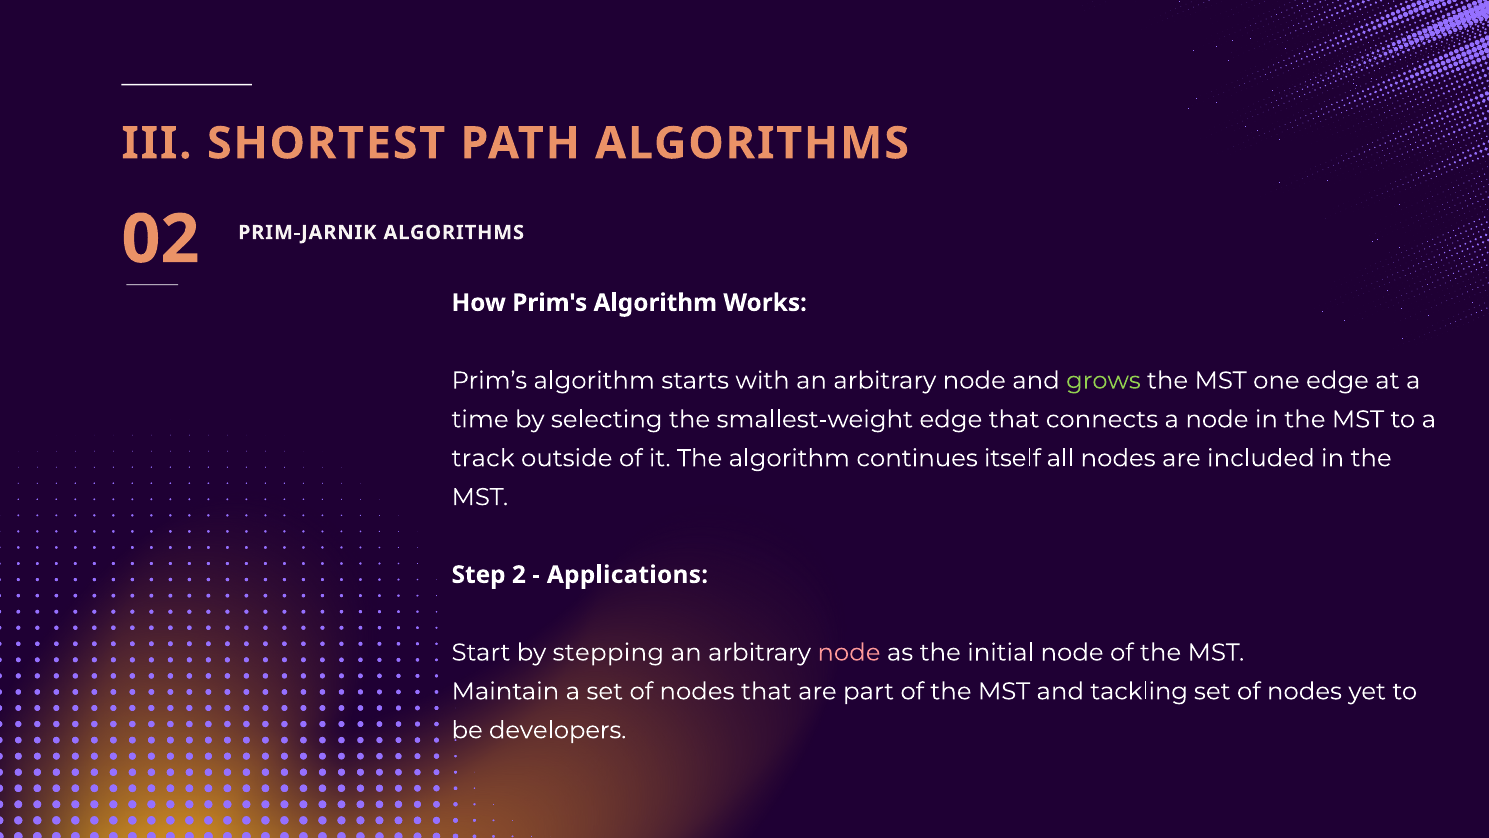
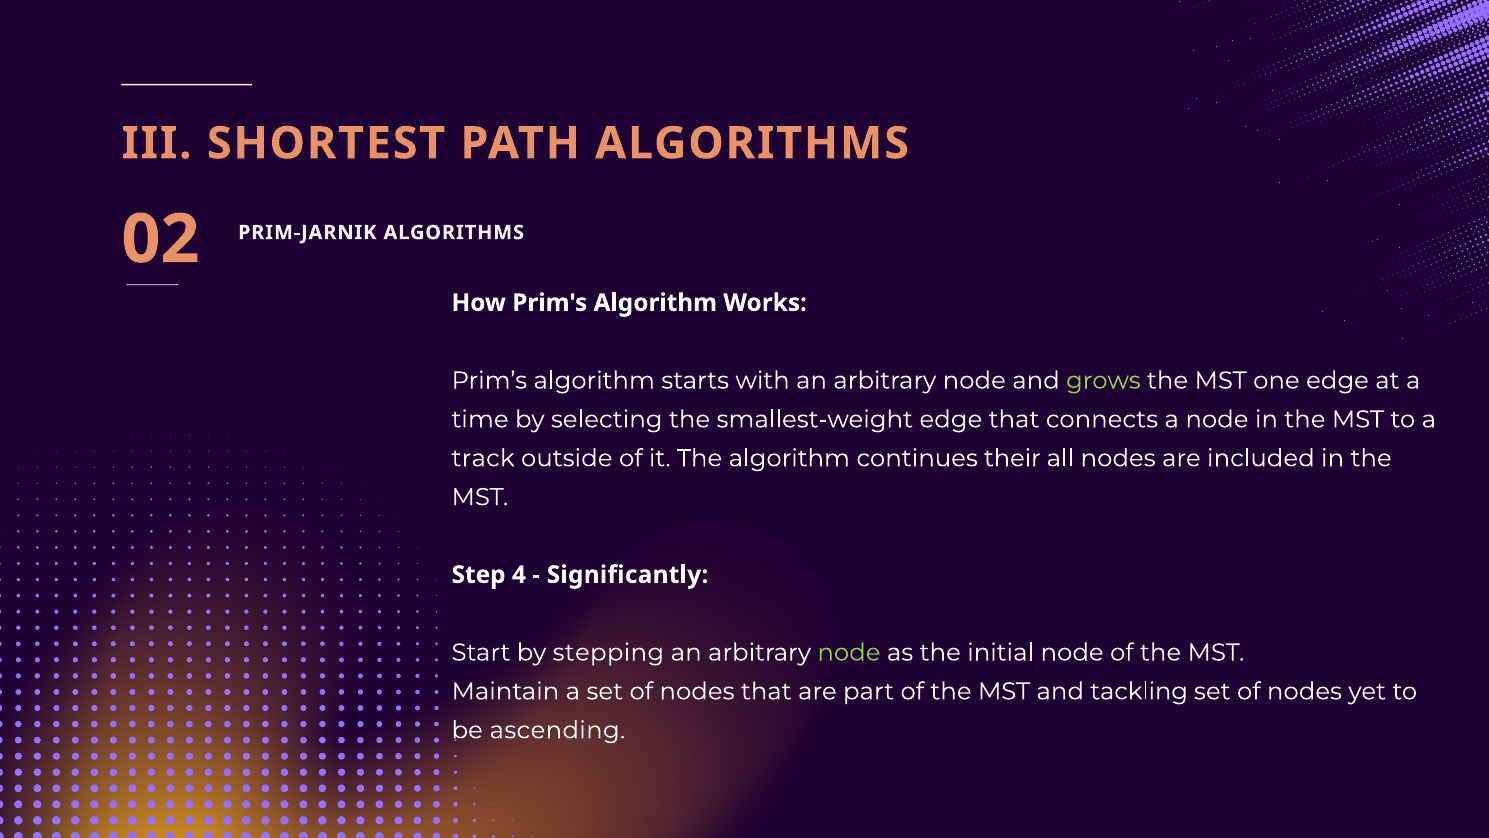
itself: itself -> their
2: 2 -> 4
Applications: Applications -> Significantly
node at (849, 652) colour: pink -> light green
developers: developers -> ascending
